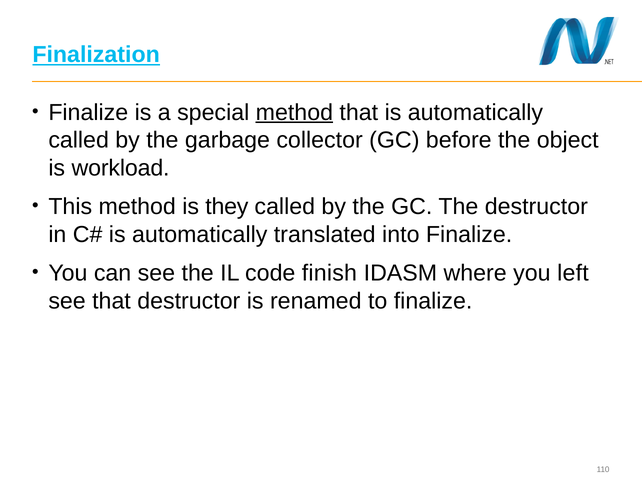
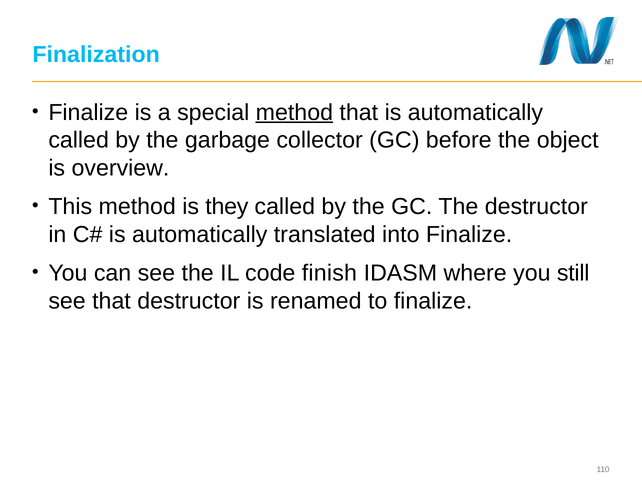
Finalization underline: present -> none
workload: workload -> overview
left: left -> still
